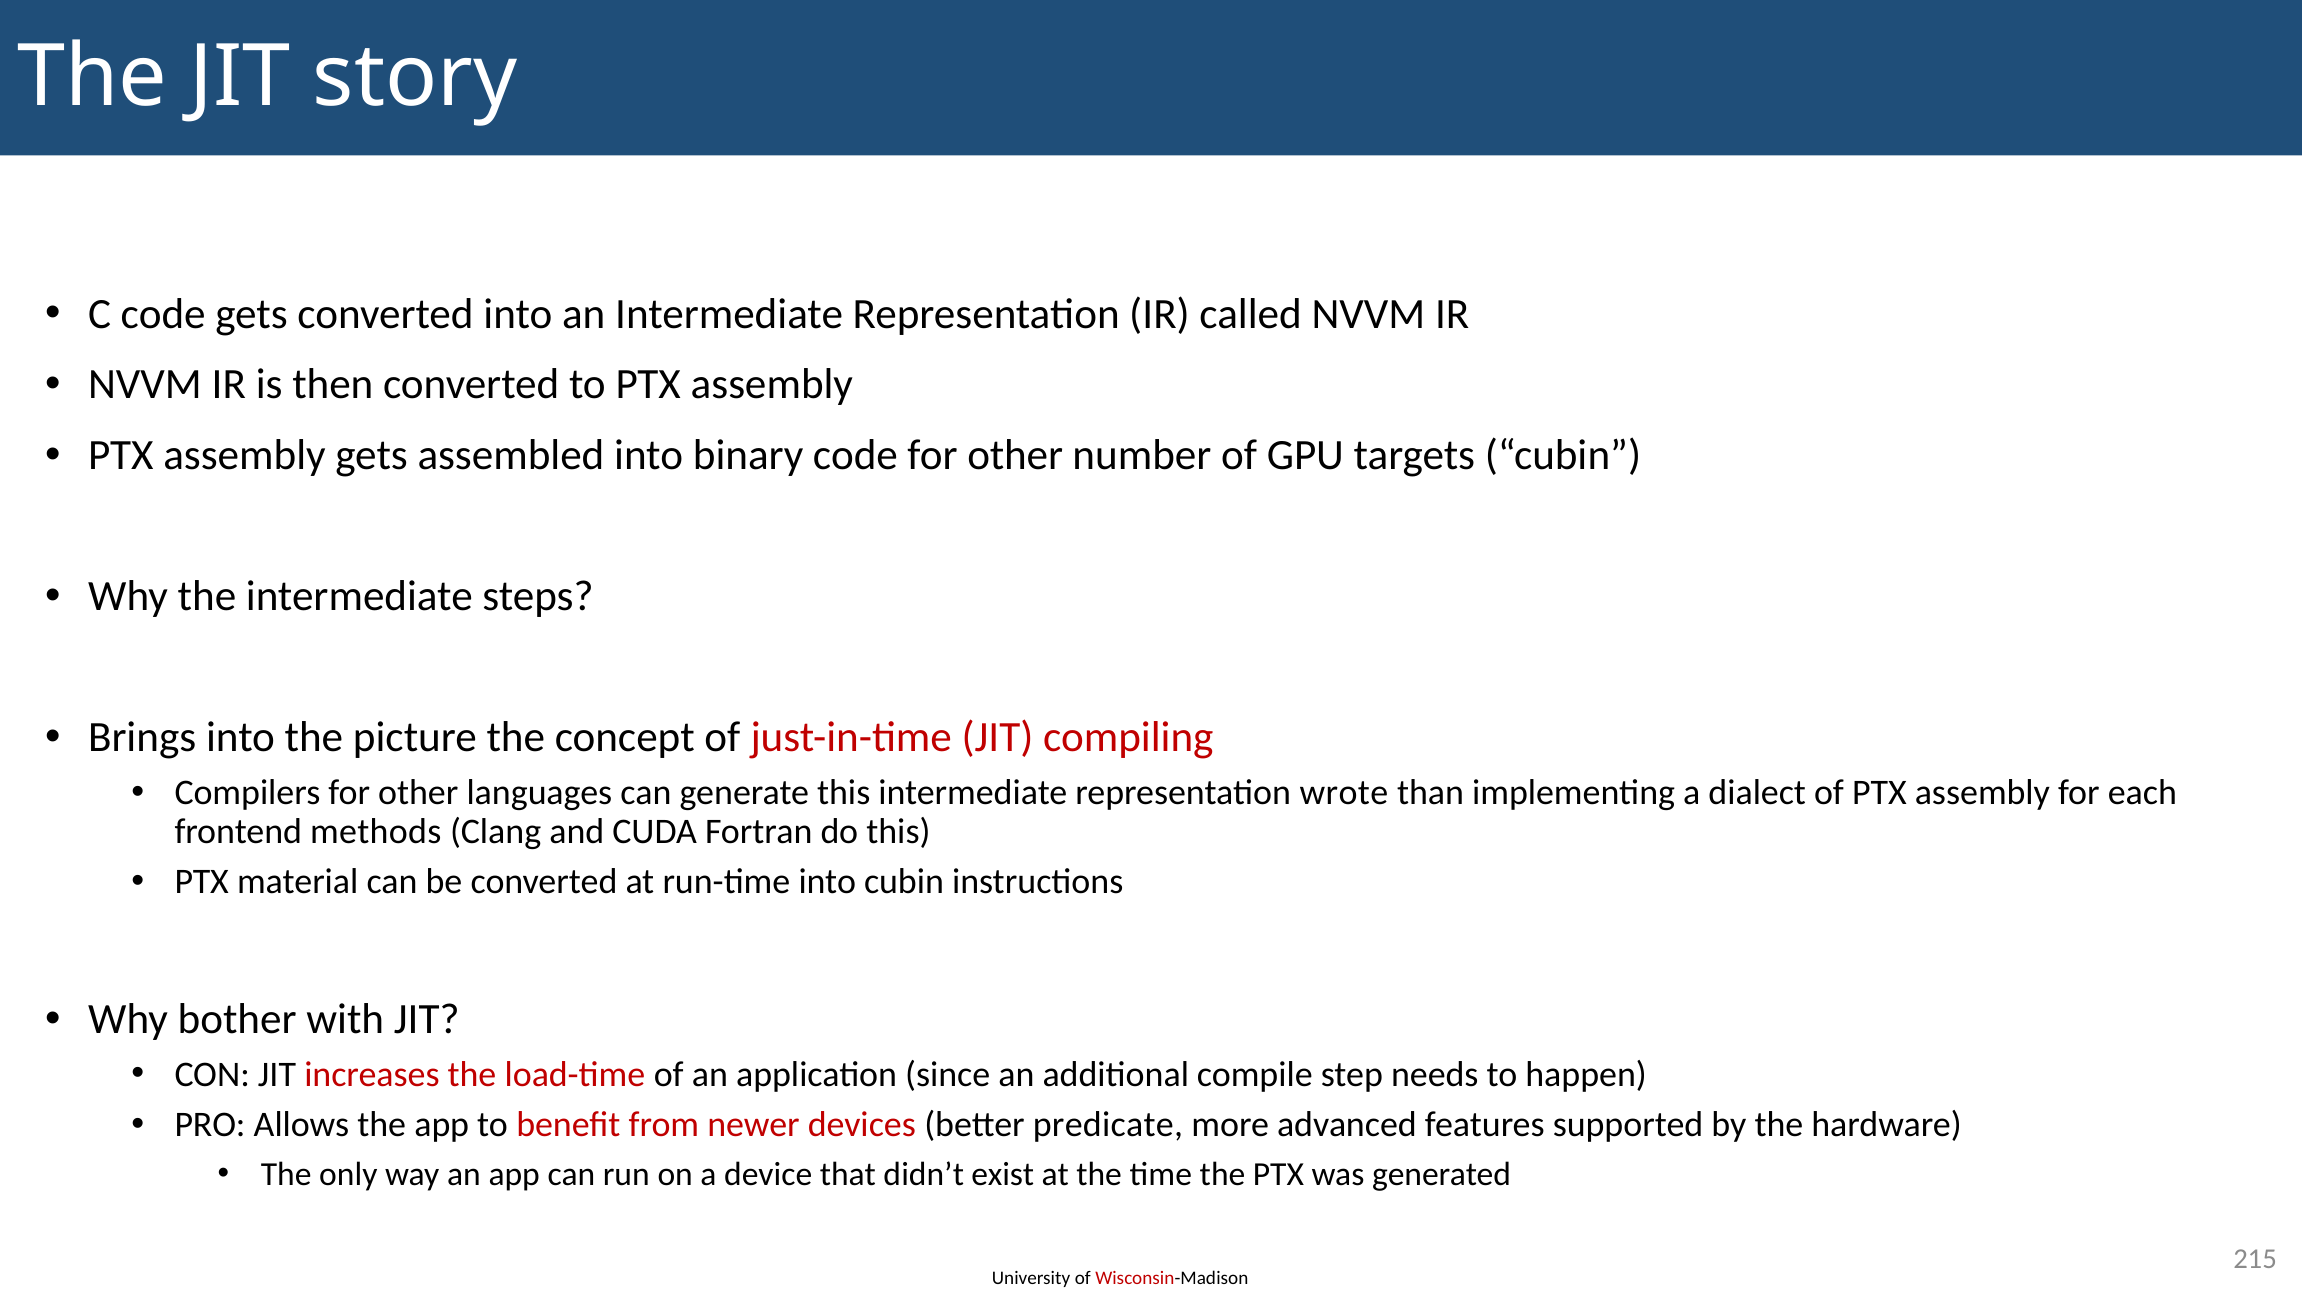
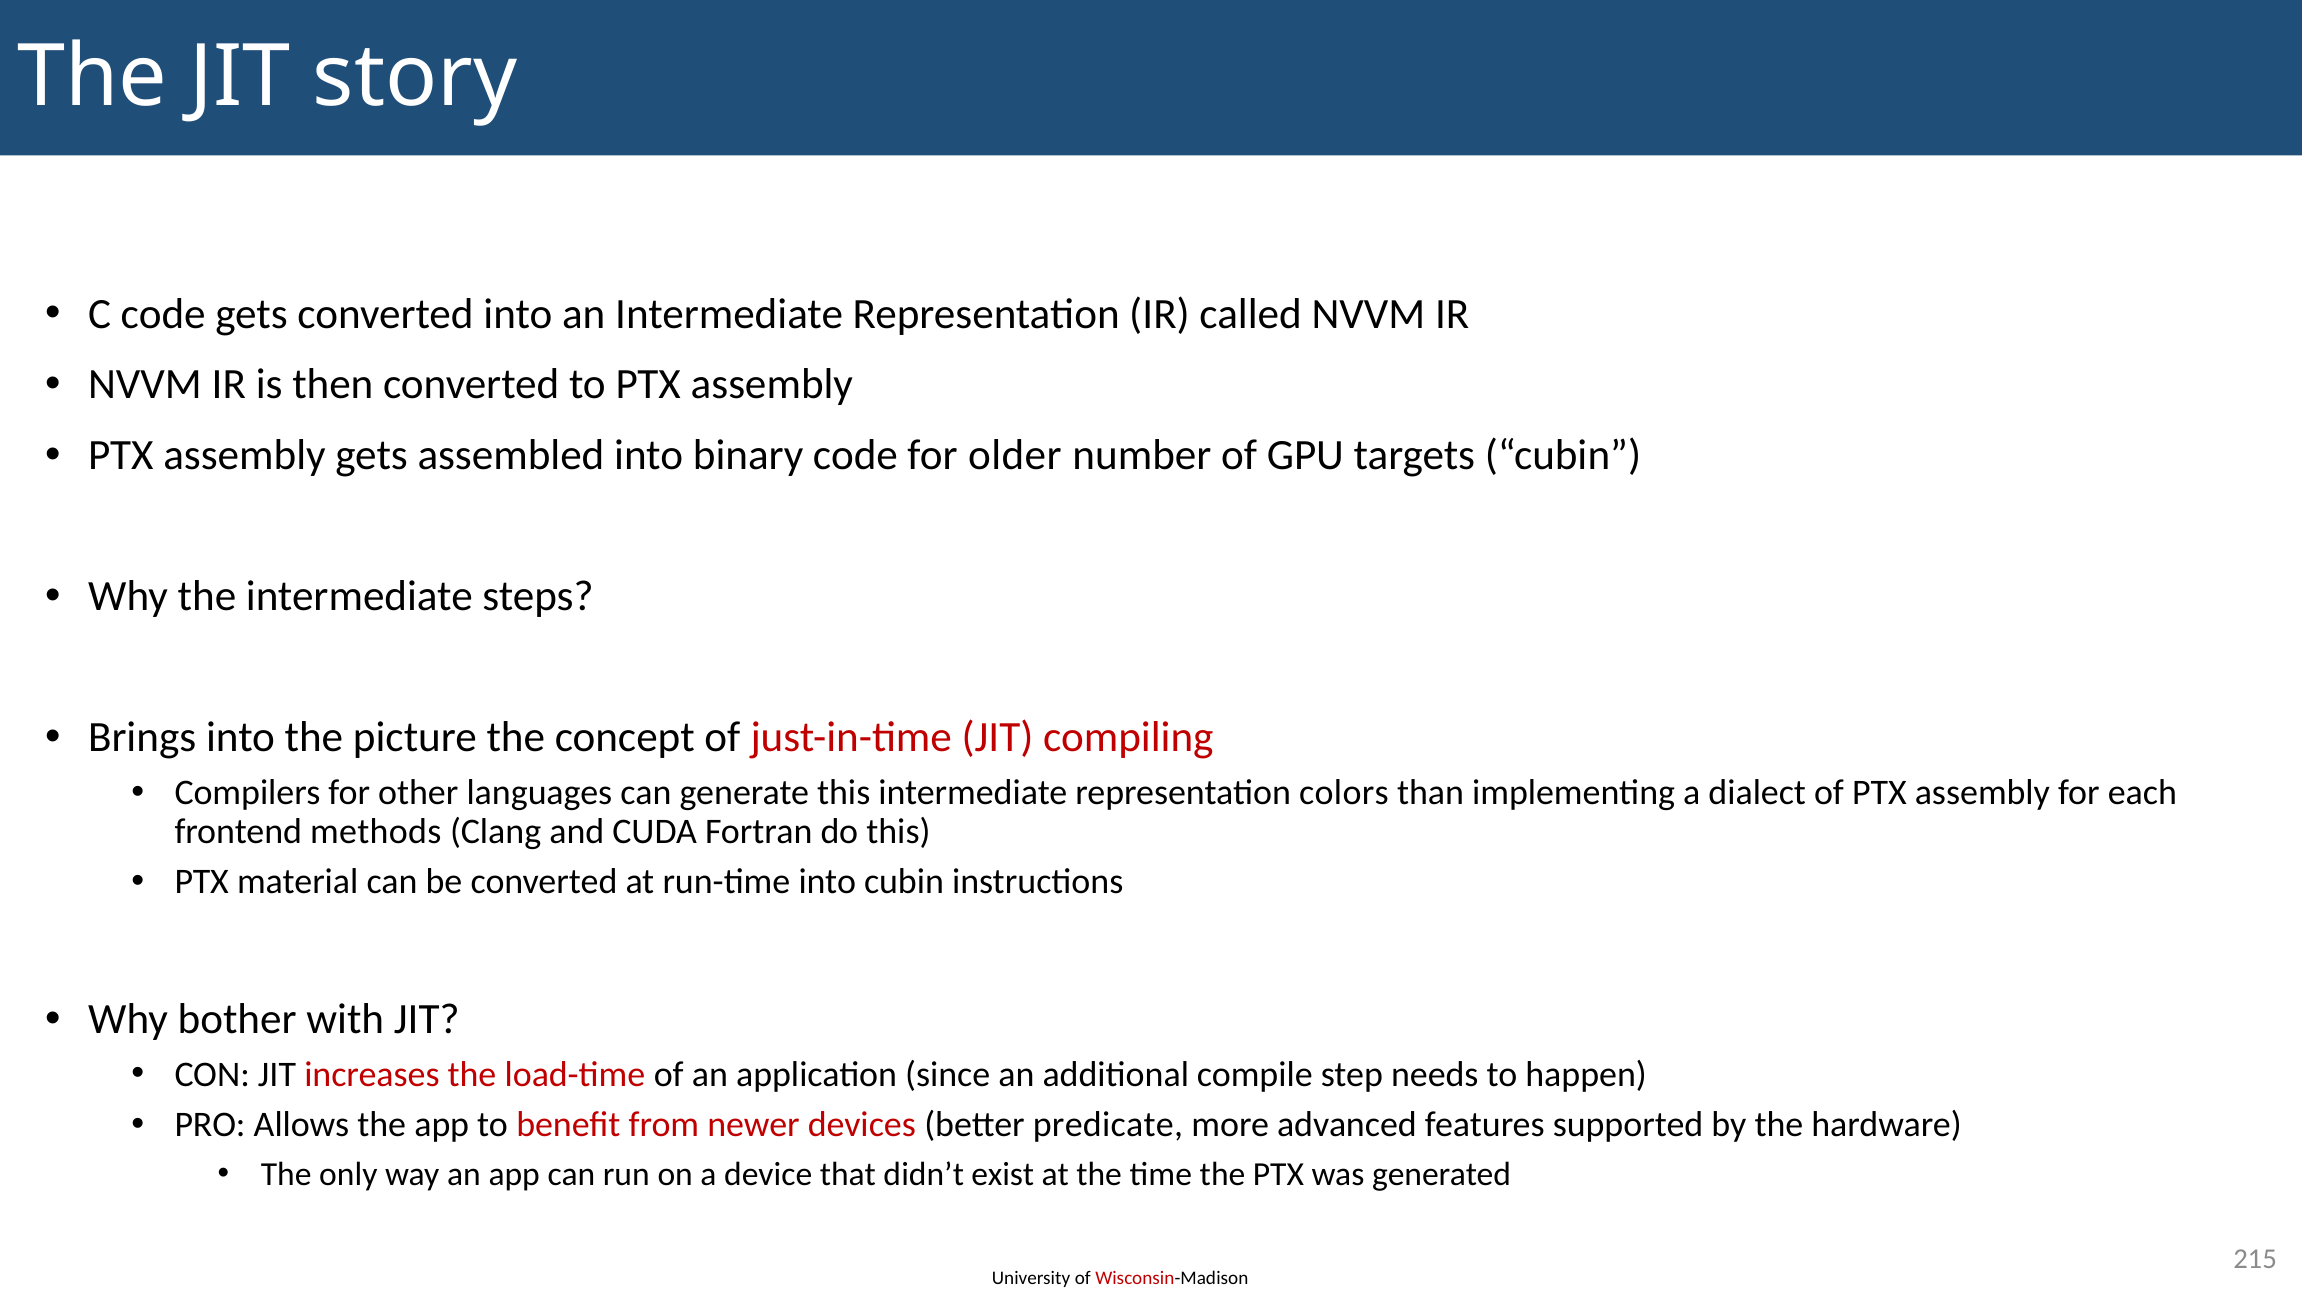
code for other: other -> older
wrote: wrote -> colors
